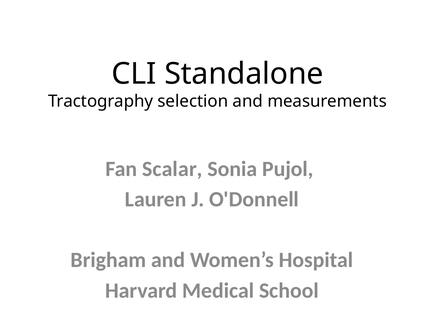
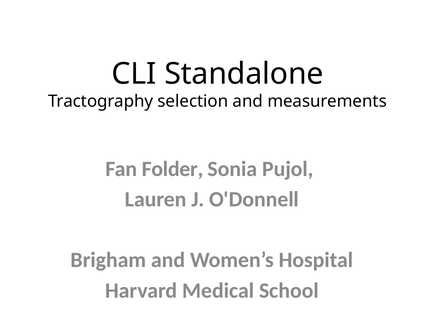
Scalar: Scalar -> Folder
